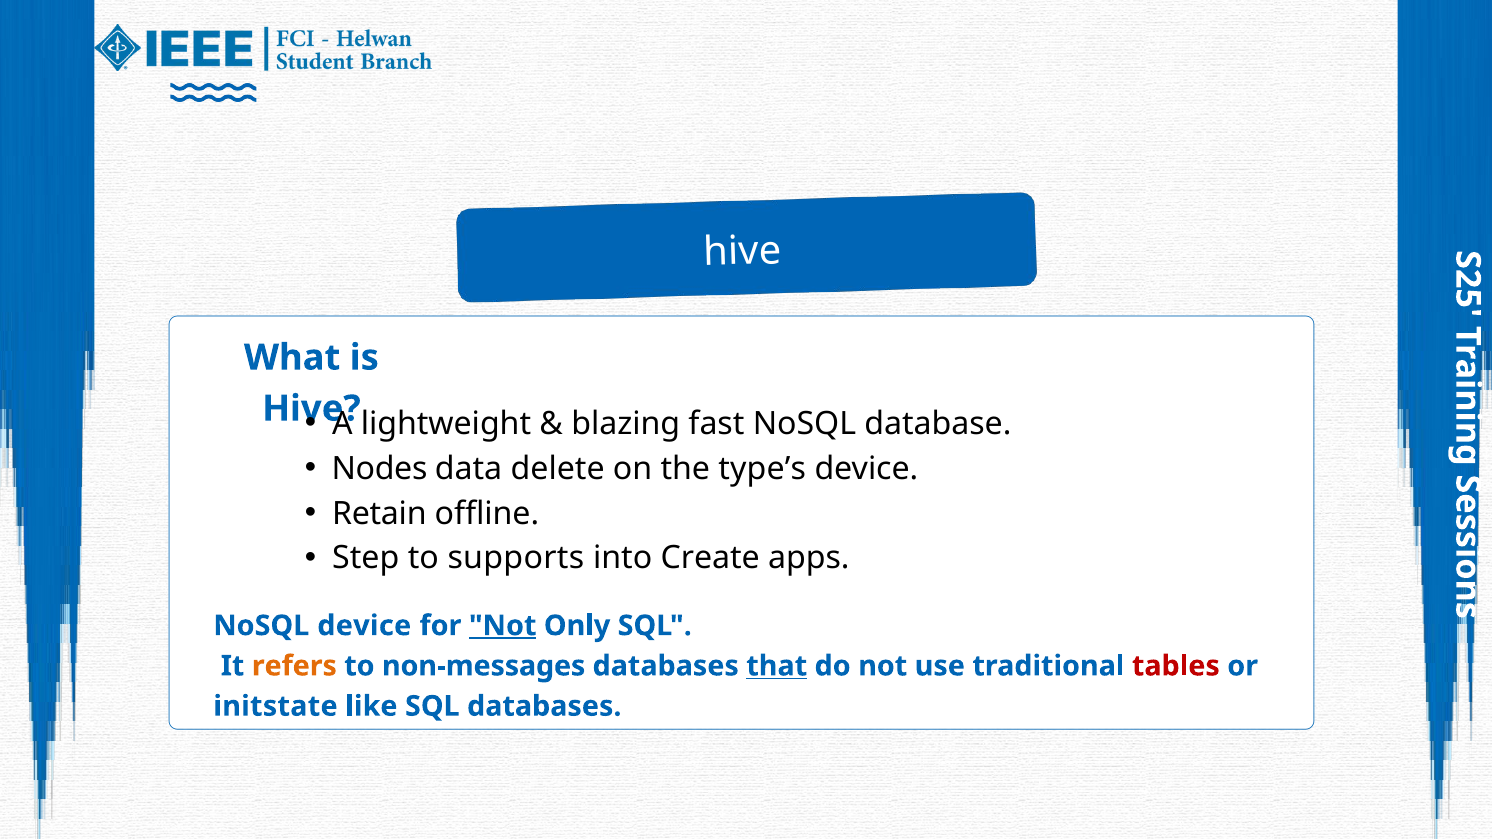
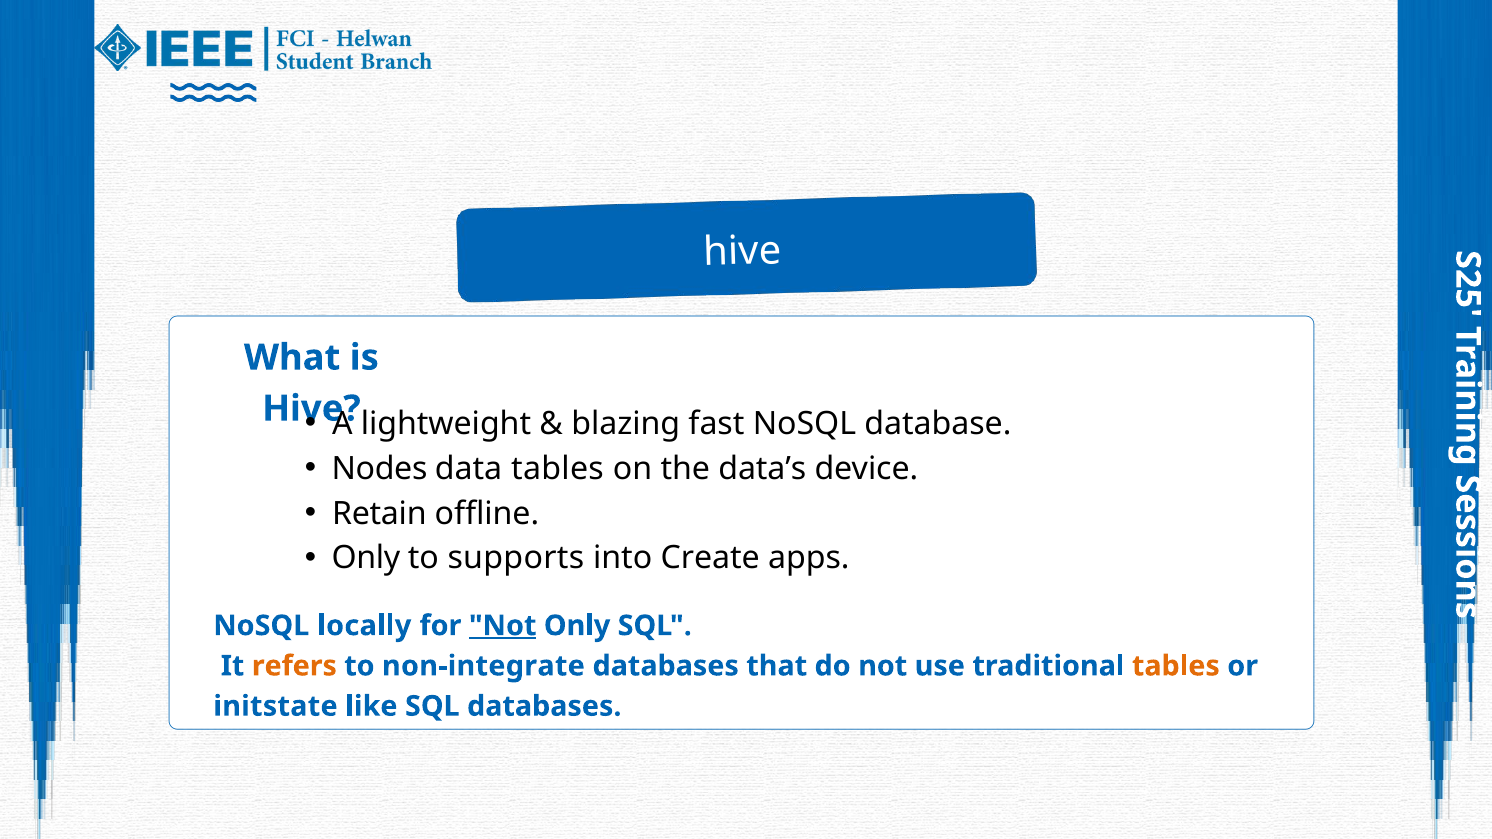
data delete: delete -> tables
type’s: type’s -> data’s
Step at (366, 558): Step -> Only
NoSQL device: device -> locally
non-messages: non-messages -> non-integrate
that underline: present -> none
tables at (1176, 666) colour: red -> orange
